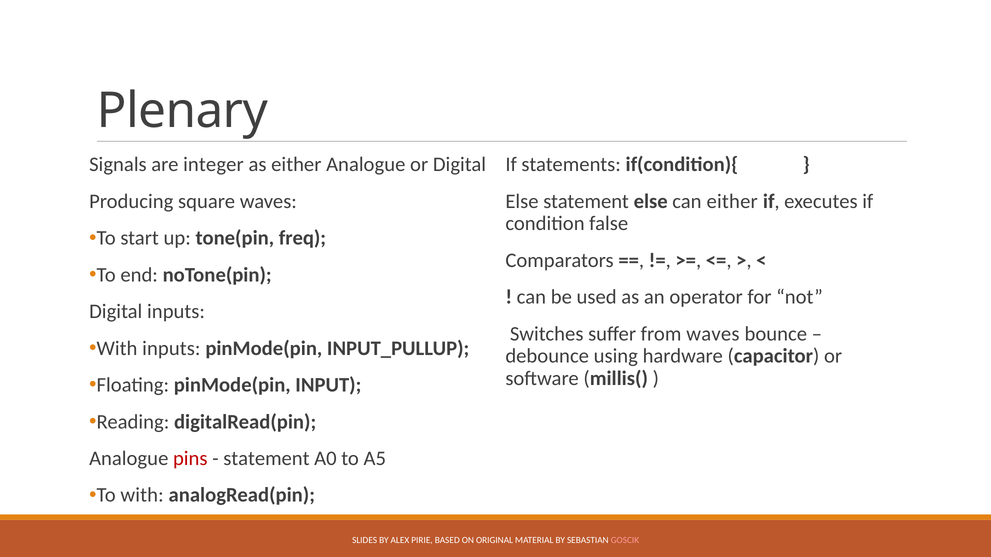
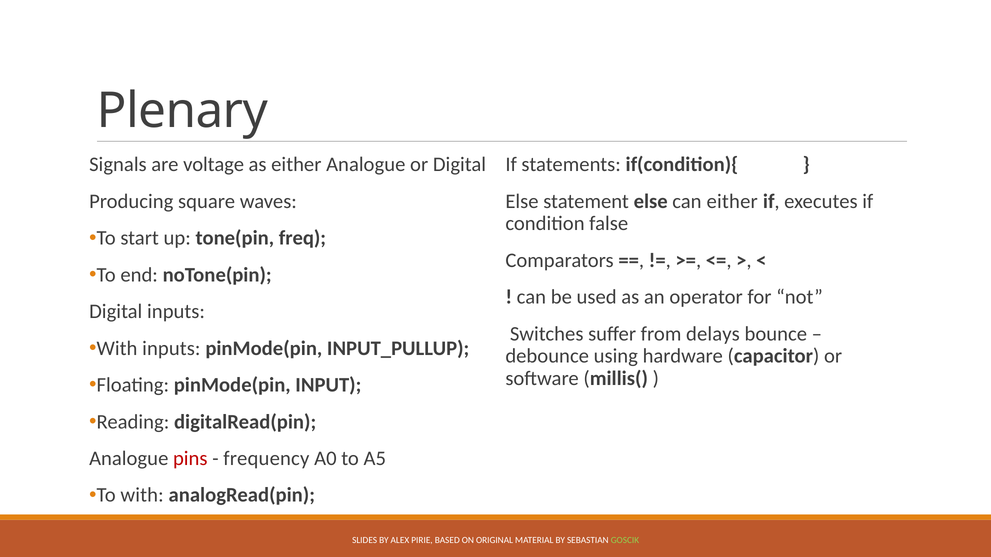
integer: integer -> voltage
from waves: waves -> delays
statement at (266, 459): statement -> frequency
GOSCIK colour: pink -> light green
